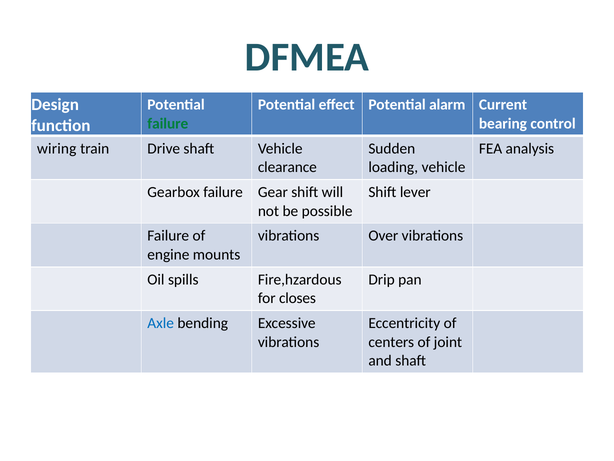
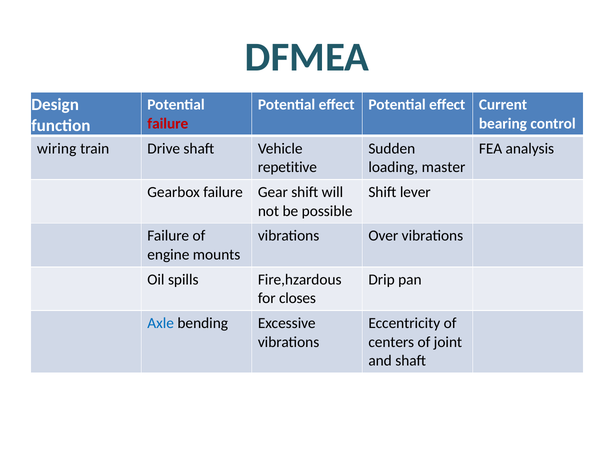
effect Potential alarm: alarm -> effect
failure at (168, 123) colour: green -> red
clearance: clearance -> repetitive
loading vehicle: vehicle -> master
